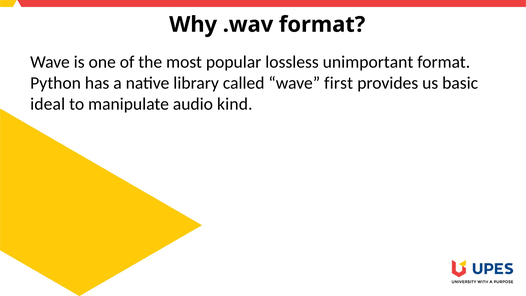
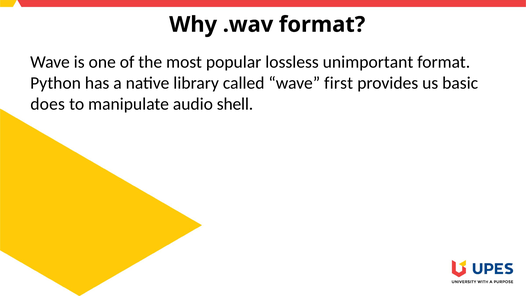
ideal: ideal -> does
kind: kind -> shell
